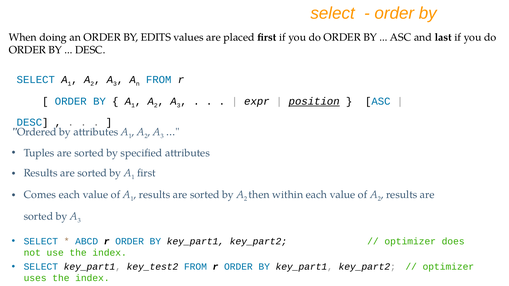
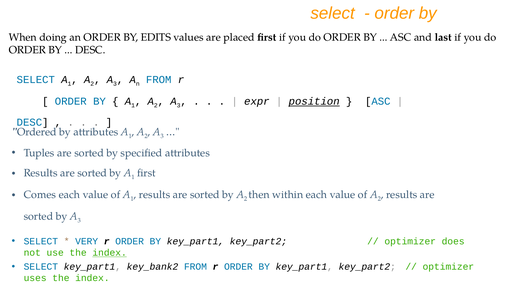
ABCD: ABCD -> VERY
index at (110, 253) underline: none -> present
key_test2: key_test2 -> key_bank2
